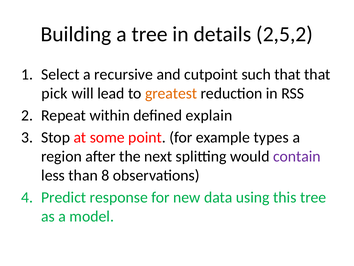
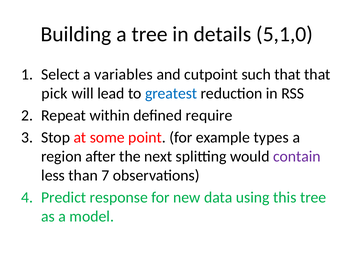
2,5,2: 2,5,2 -> 5,1,0
recursive: recursive -> variables
greatest colour: orange -> blue
explain: explain -> require
8: 8 -> 7
